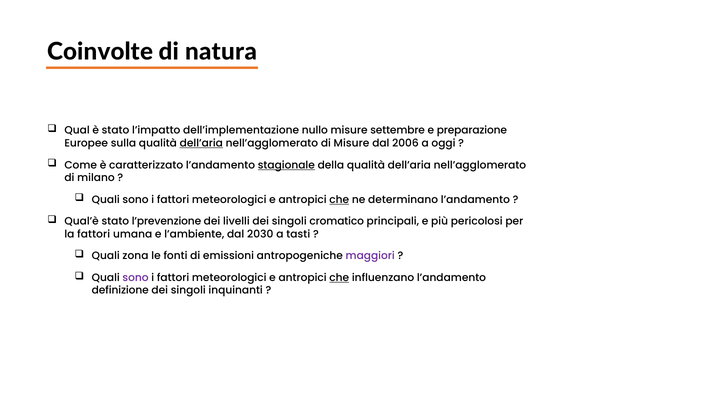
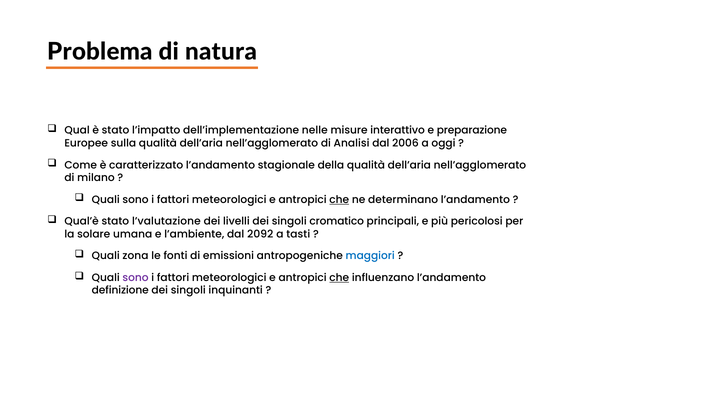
Coinvolte: Coinvolte -> Problema
nullo: nullo -> nelle
settembre: settembre -> interattivo
dell’aria at (201, 143) underline: present -> none
di Misure: Misure -> Analisi
stagionale underline: present -> none
l’prevenzione: l’prevenzione -> l’valutazione
la fattori: fattori -> solare
2030: 2030 -> 2092
maggiori colour: purple -> blue
